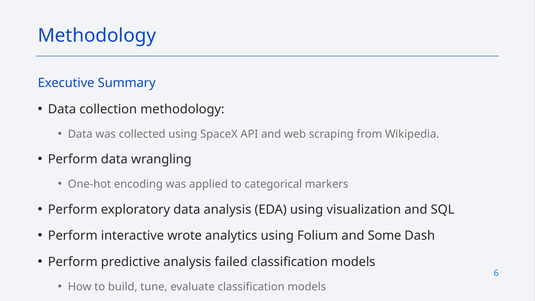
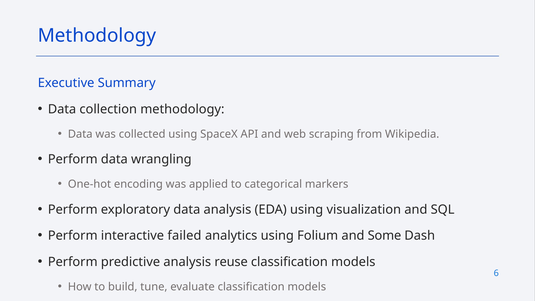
wrote: wrote -> failed
failed: failed -> reuse
